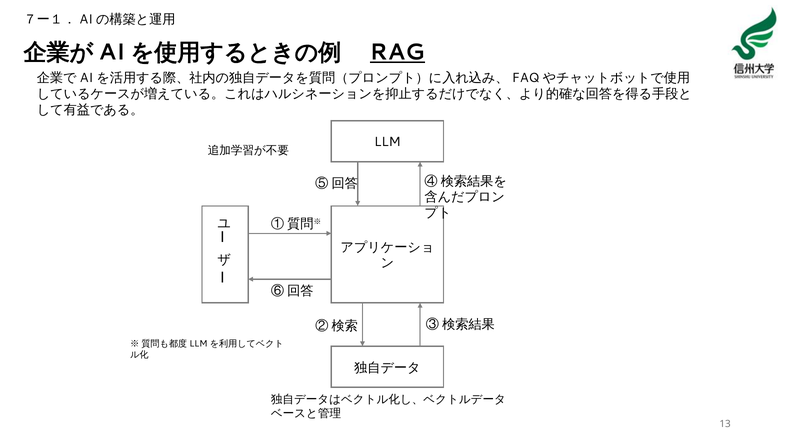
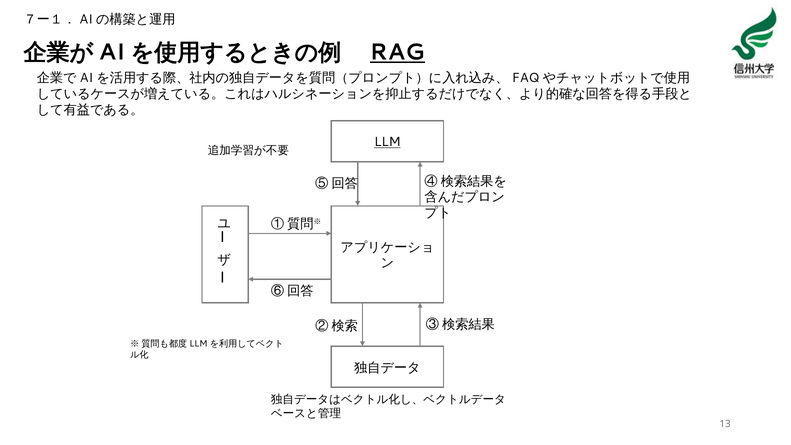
LLM underline: none -> present
